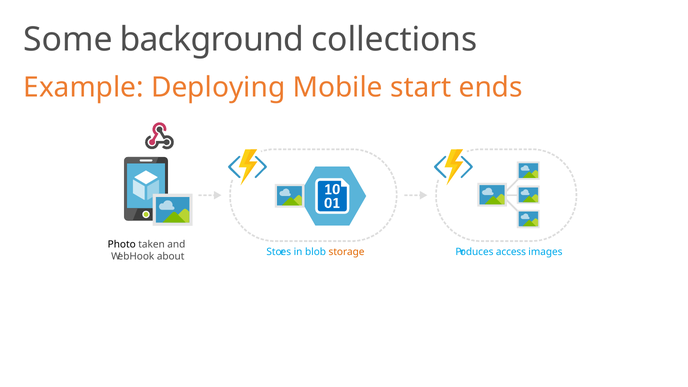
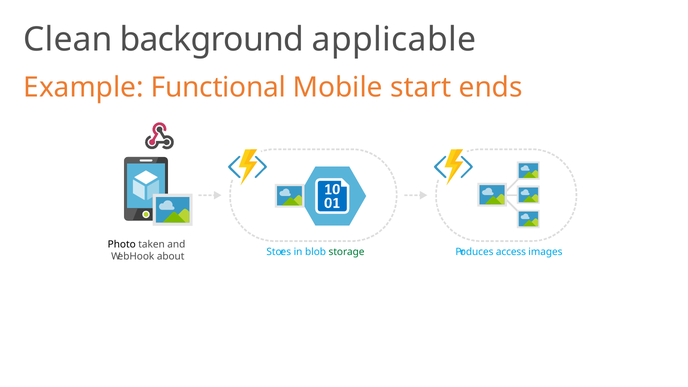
Some: Some -> Clean
collections: collections -> applicable
Deploying: Deploying -> Functional
storage colour: orange -> green
